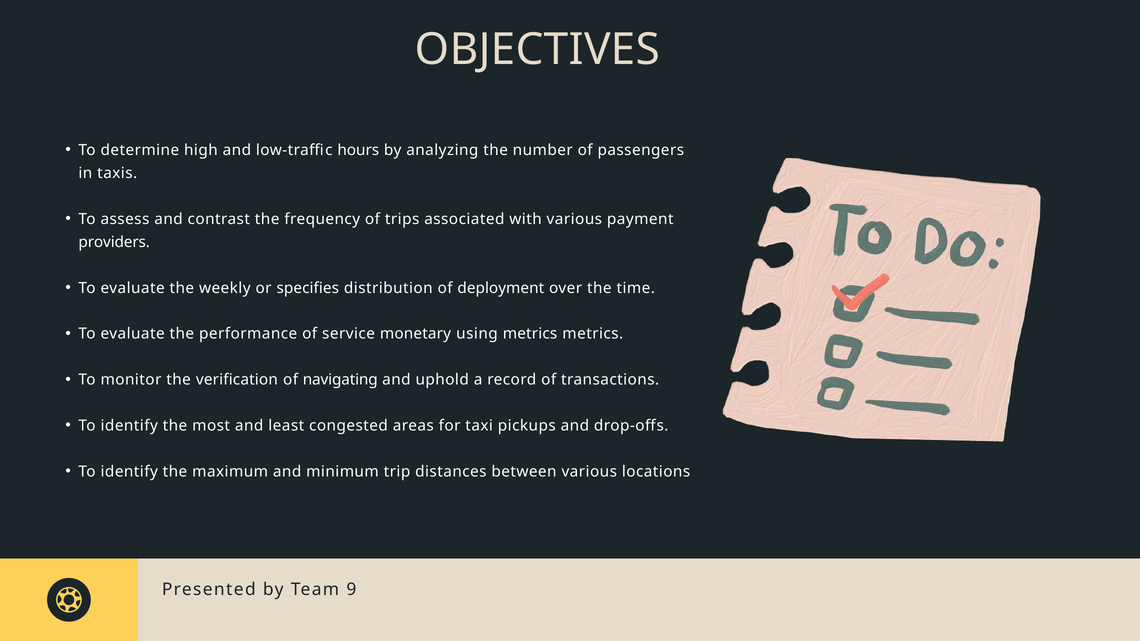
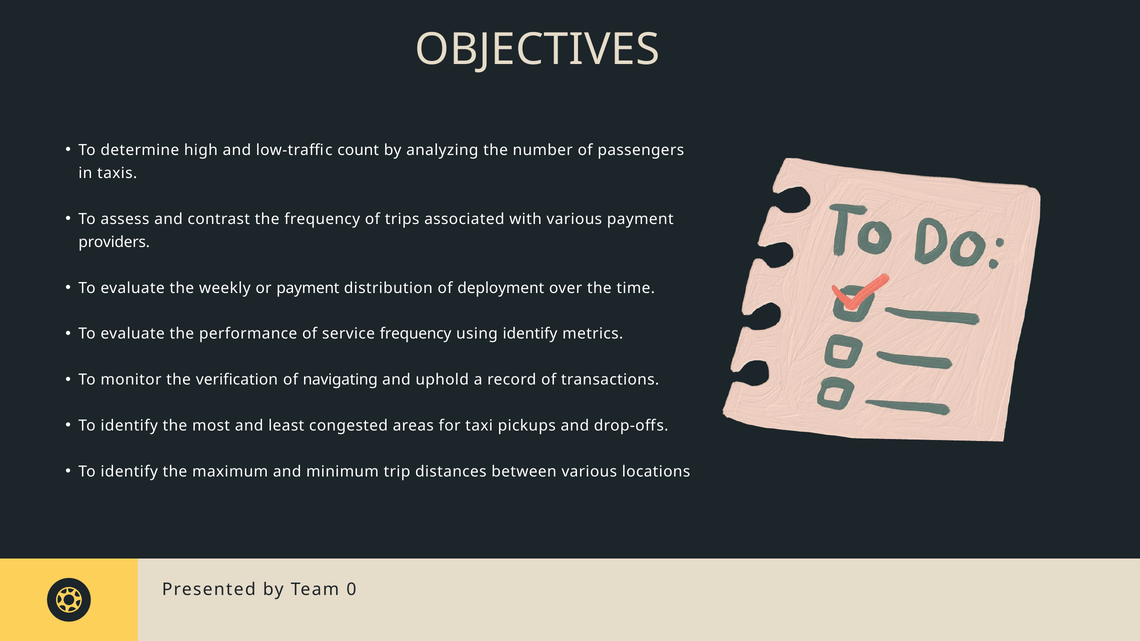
hours: hours -> count
or specifies: specifies -> payment
service monetary: monetary -> frequency
using metrics: metrics -> identify
9: 9 -> 0
